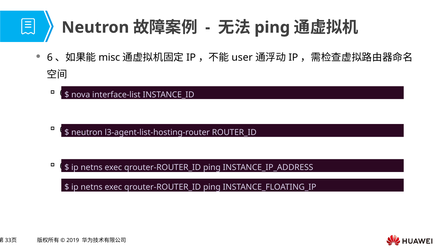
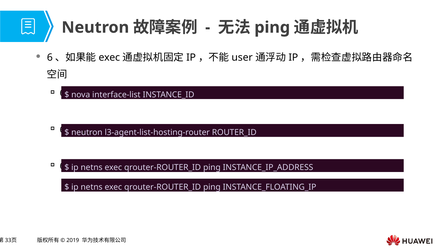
misc at (109, 58): misc -> exec
